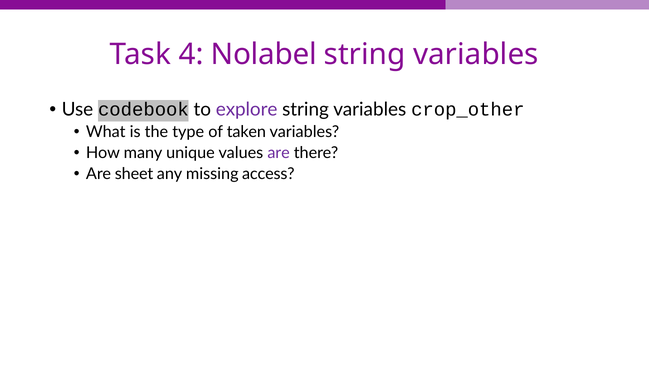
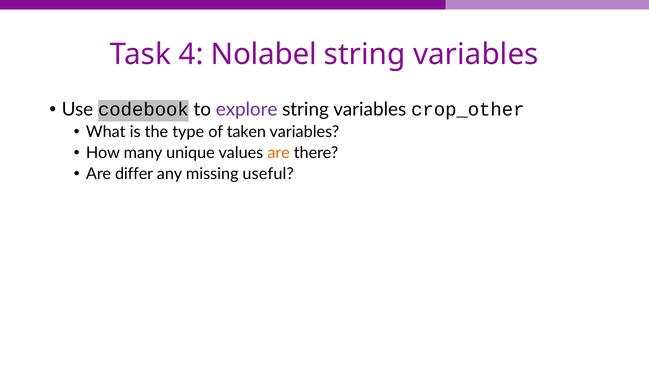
are at (279, 153) colour: purple -> orange
sheet: sheet -> differ
access: access -> useful
